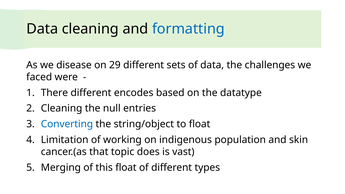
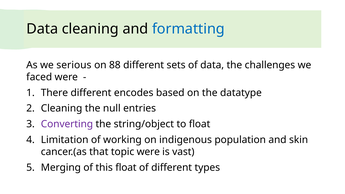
disease: disease -> serious
29: 29 -> 88
Converting colour: blue -> purple
topic does: does -> were
